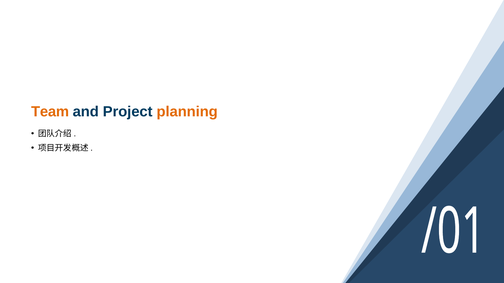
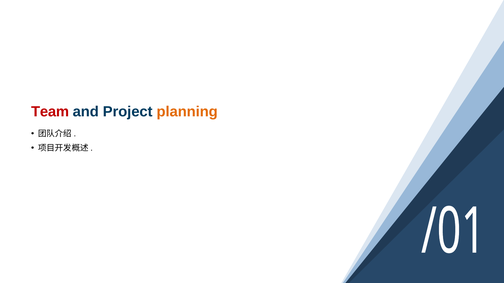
Team colour: orange -> red
